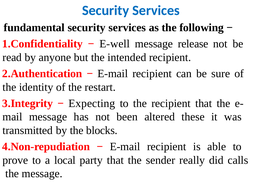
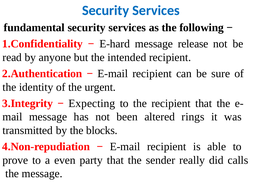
E-well: E-well -> E-hard
restart: restart -> urgent
these: these -> rings
local: local -> even
